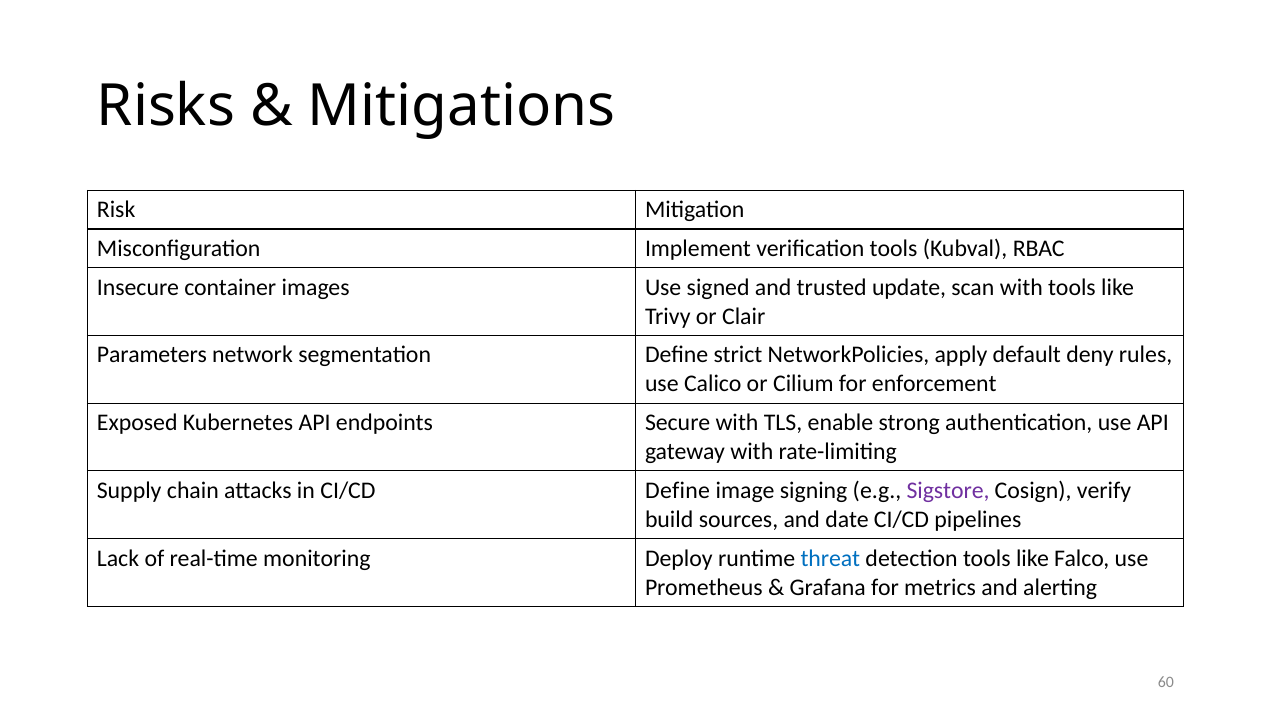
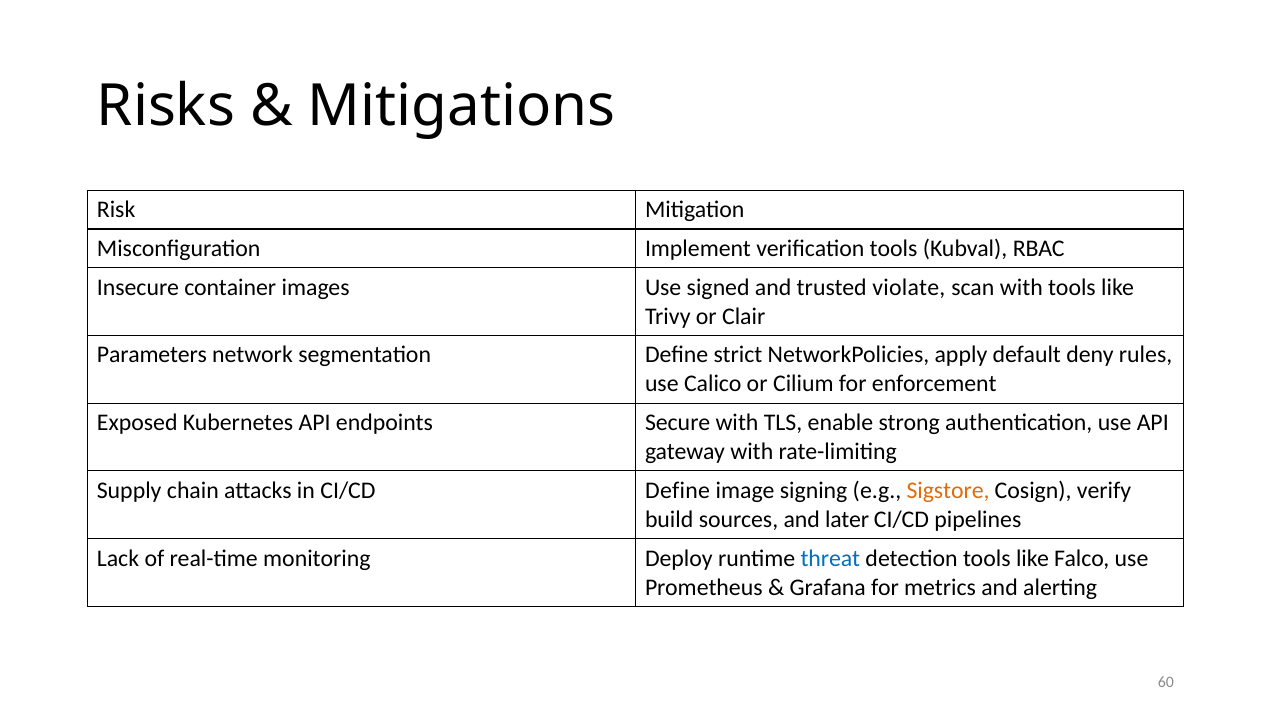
update: update -> violate
Sigstore colour: purple -> orange
date: date -> later
